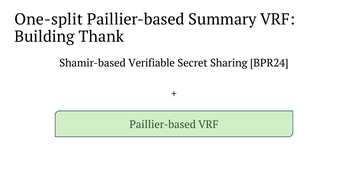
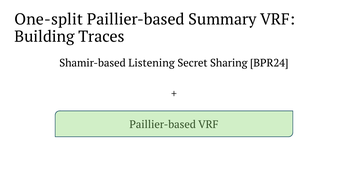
Thank: Thank -> Traces
Verifiable: Verifiable -> Listening
